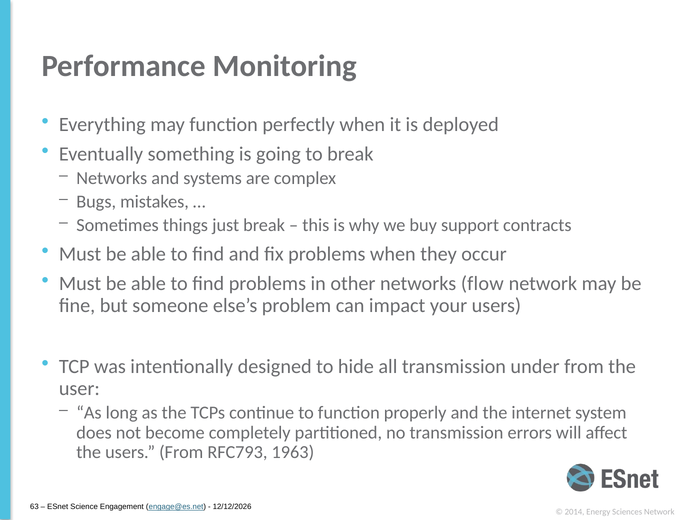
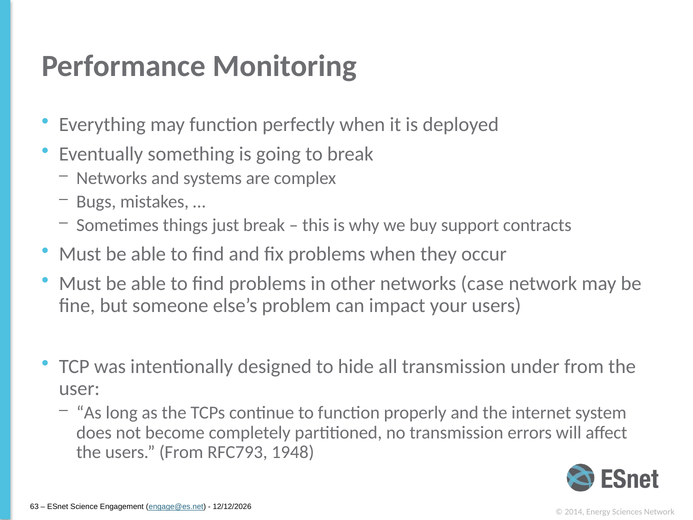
flow: flow -> case
1963: 1963 -> 1948
